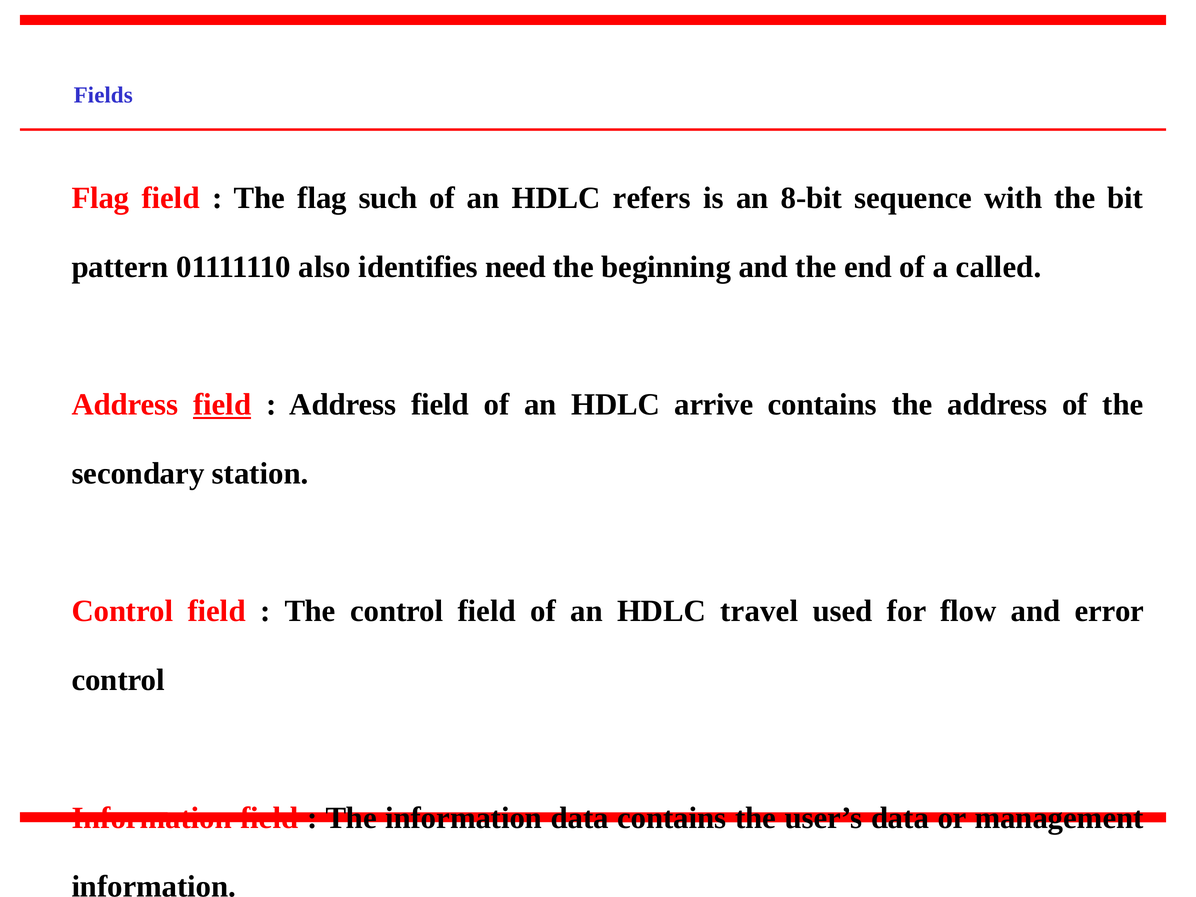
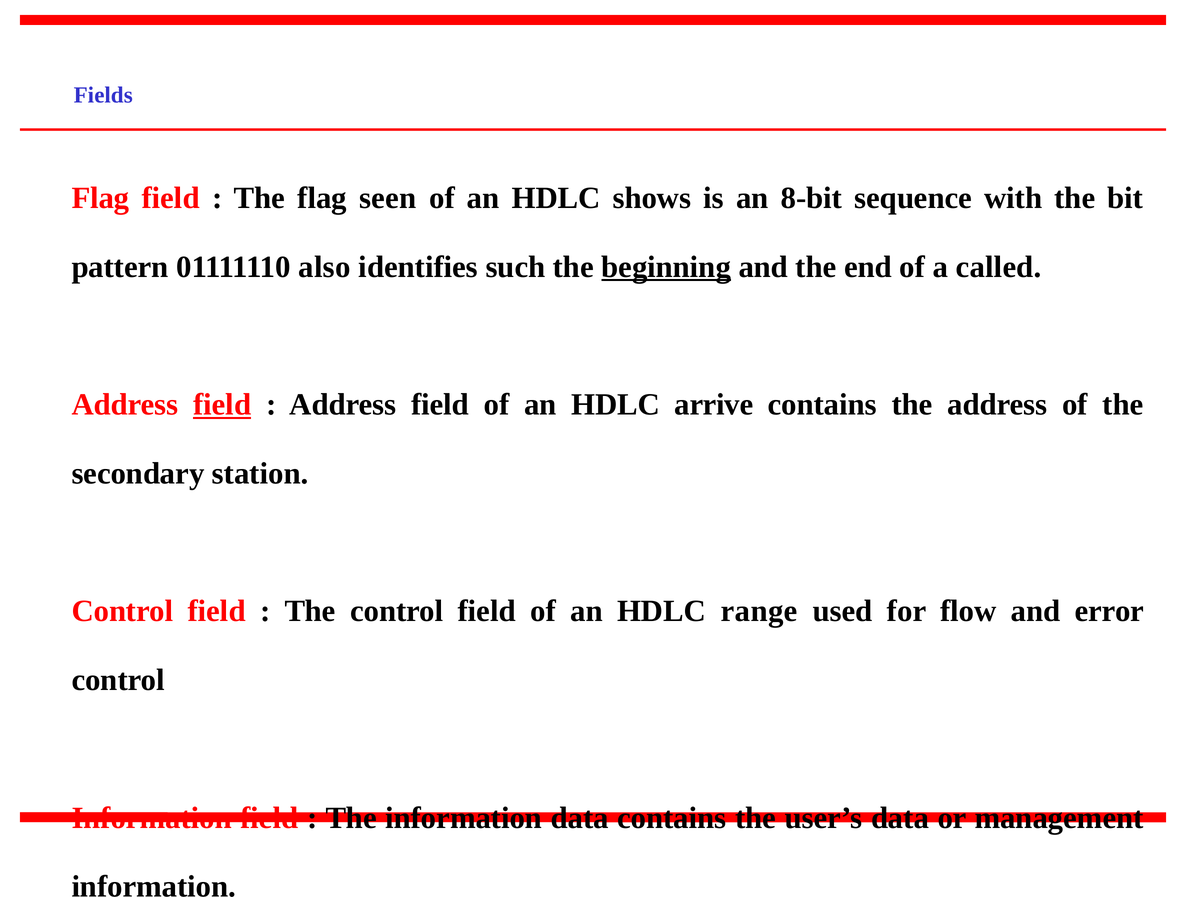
such: such -> seen
refers: refers -> shows
need: need -> such
beginning underline: none -> present
travel: travel -> range
